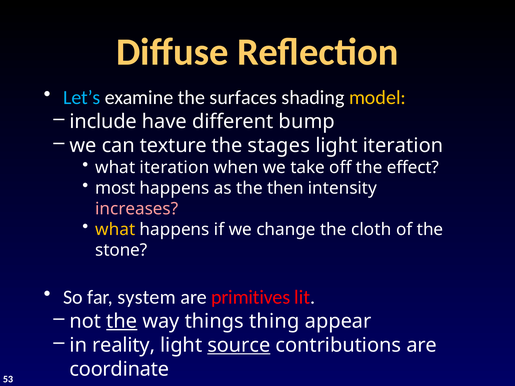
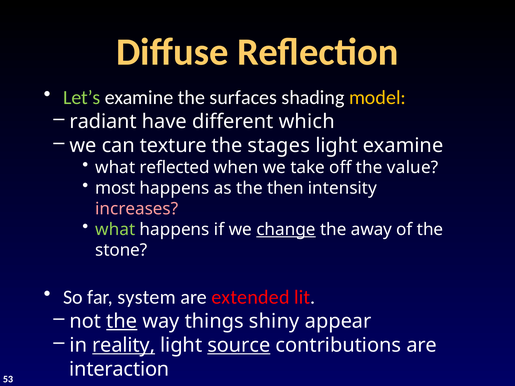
Let’s colour: light blue -> light green
include: include -> radiant
bump: bump -> which
light iteration: iteration -> examine
what iteration: iteration -> reflected
effect: effect -> value
what at (115, 230) colour: yellow -> light green
change underline: none -> present
cloth: cloth -> away
primitives: primitives -> extended
thing: thing -> shiny
reality underline: none -> present
coordinate: coordinate -> interaction
